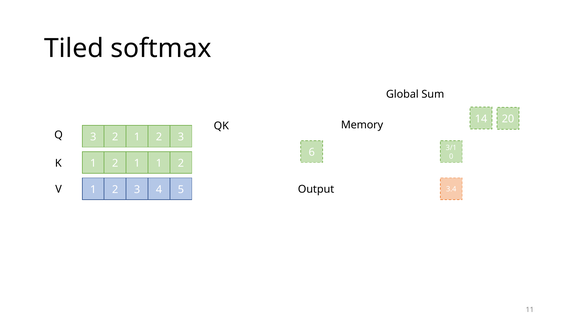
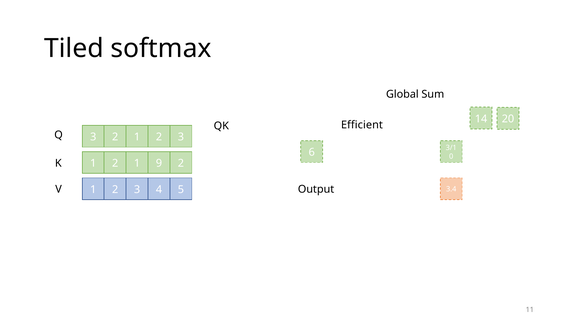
Memory: Memory -> Efficient
1 2 1: 1 -> 9
